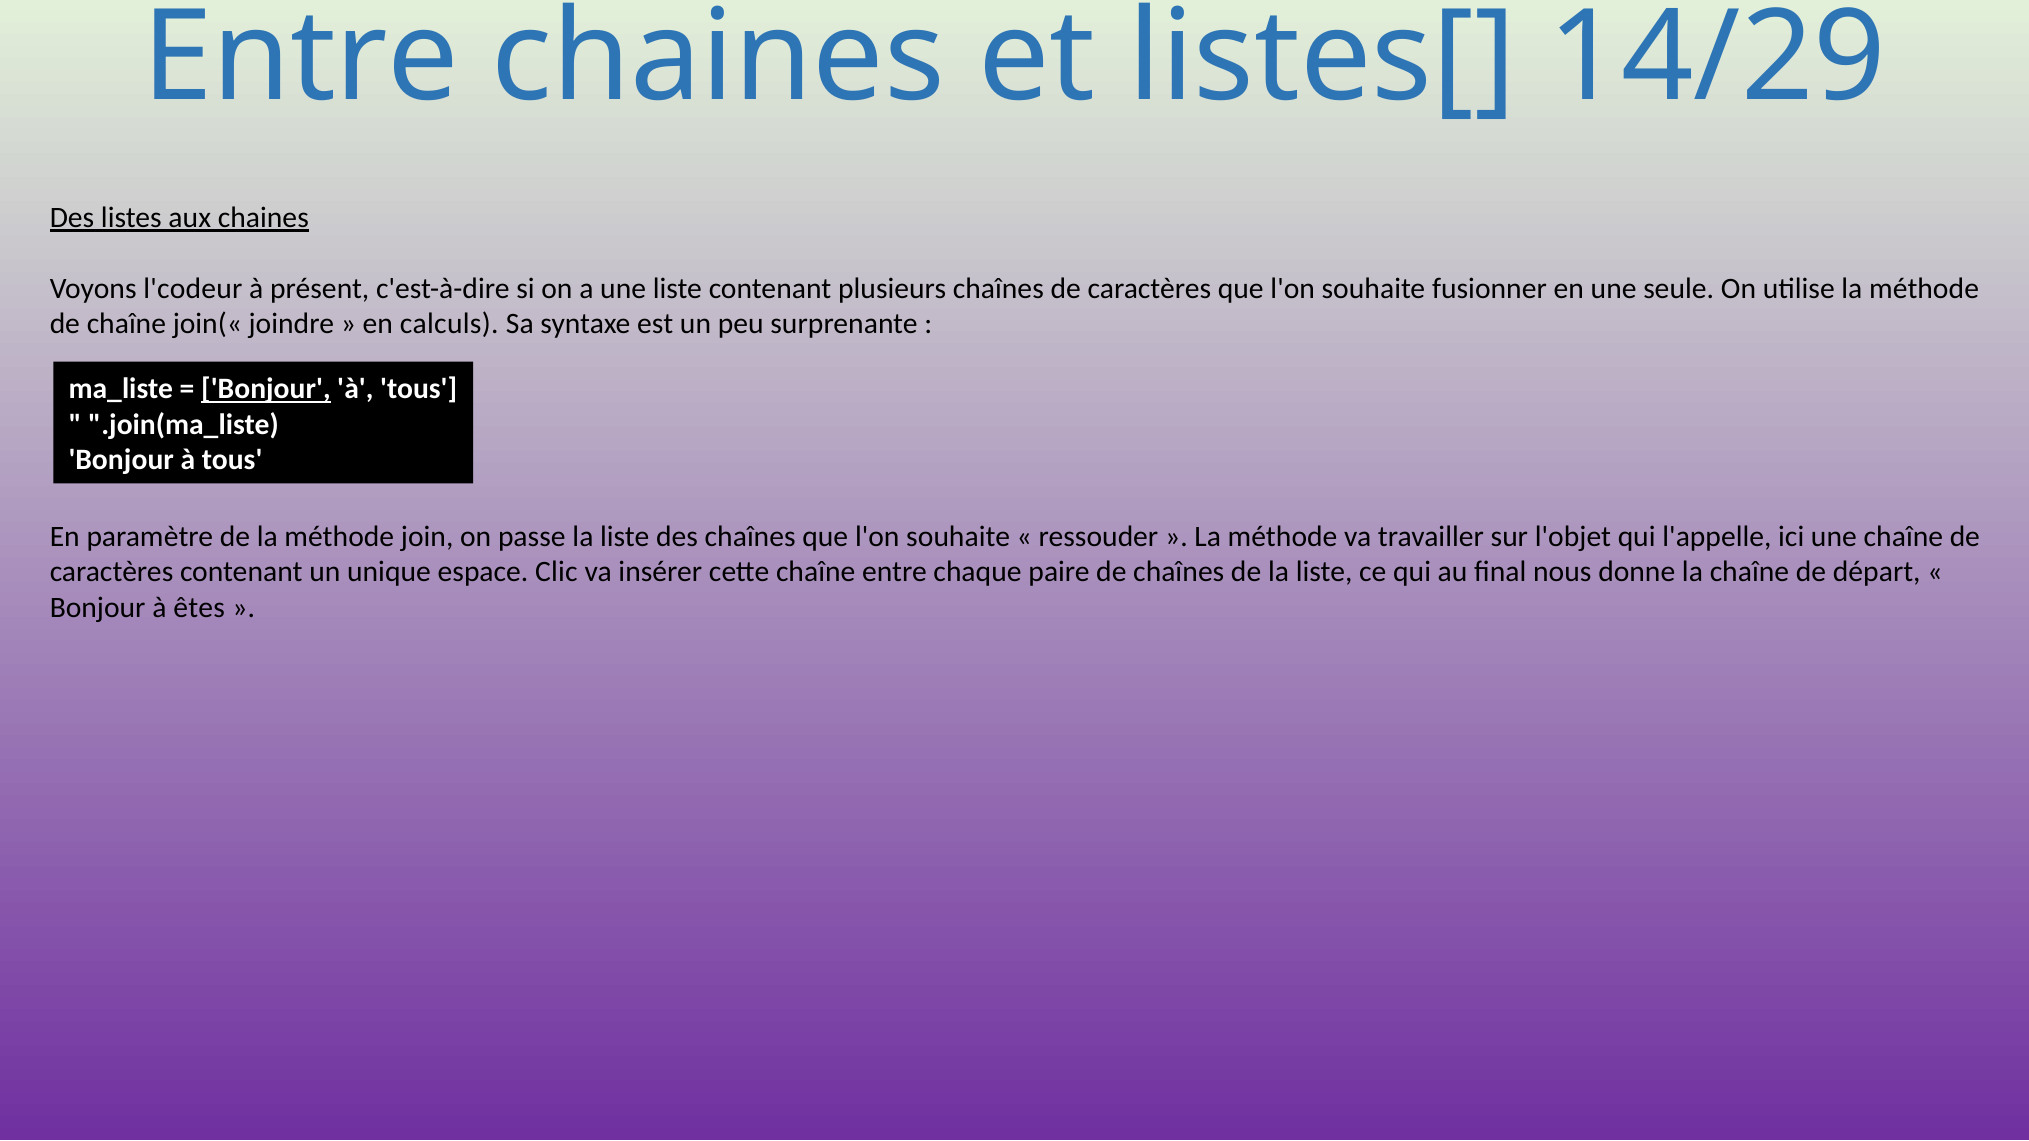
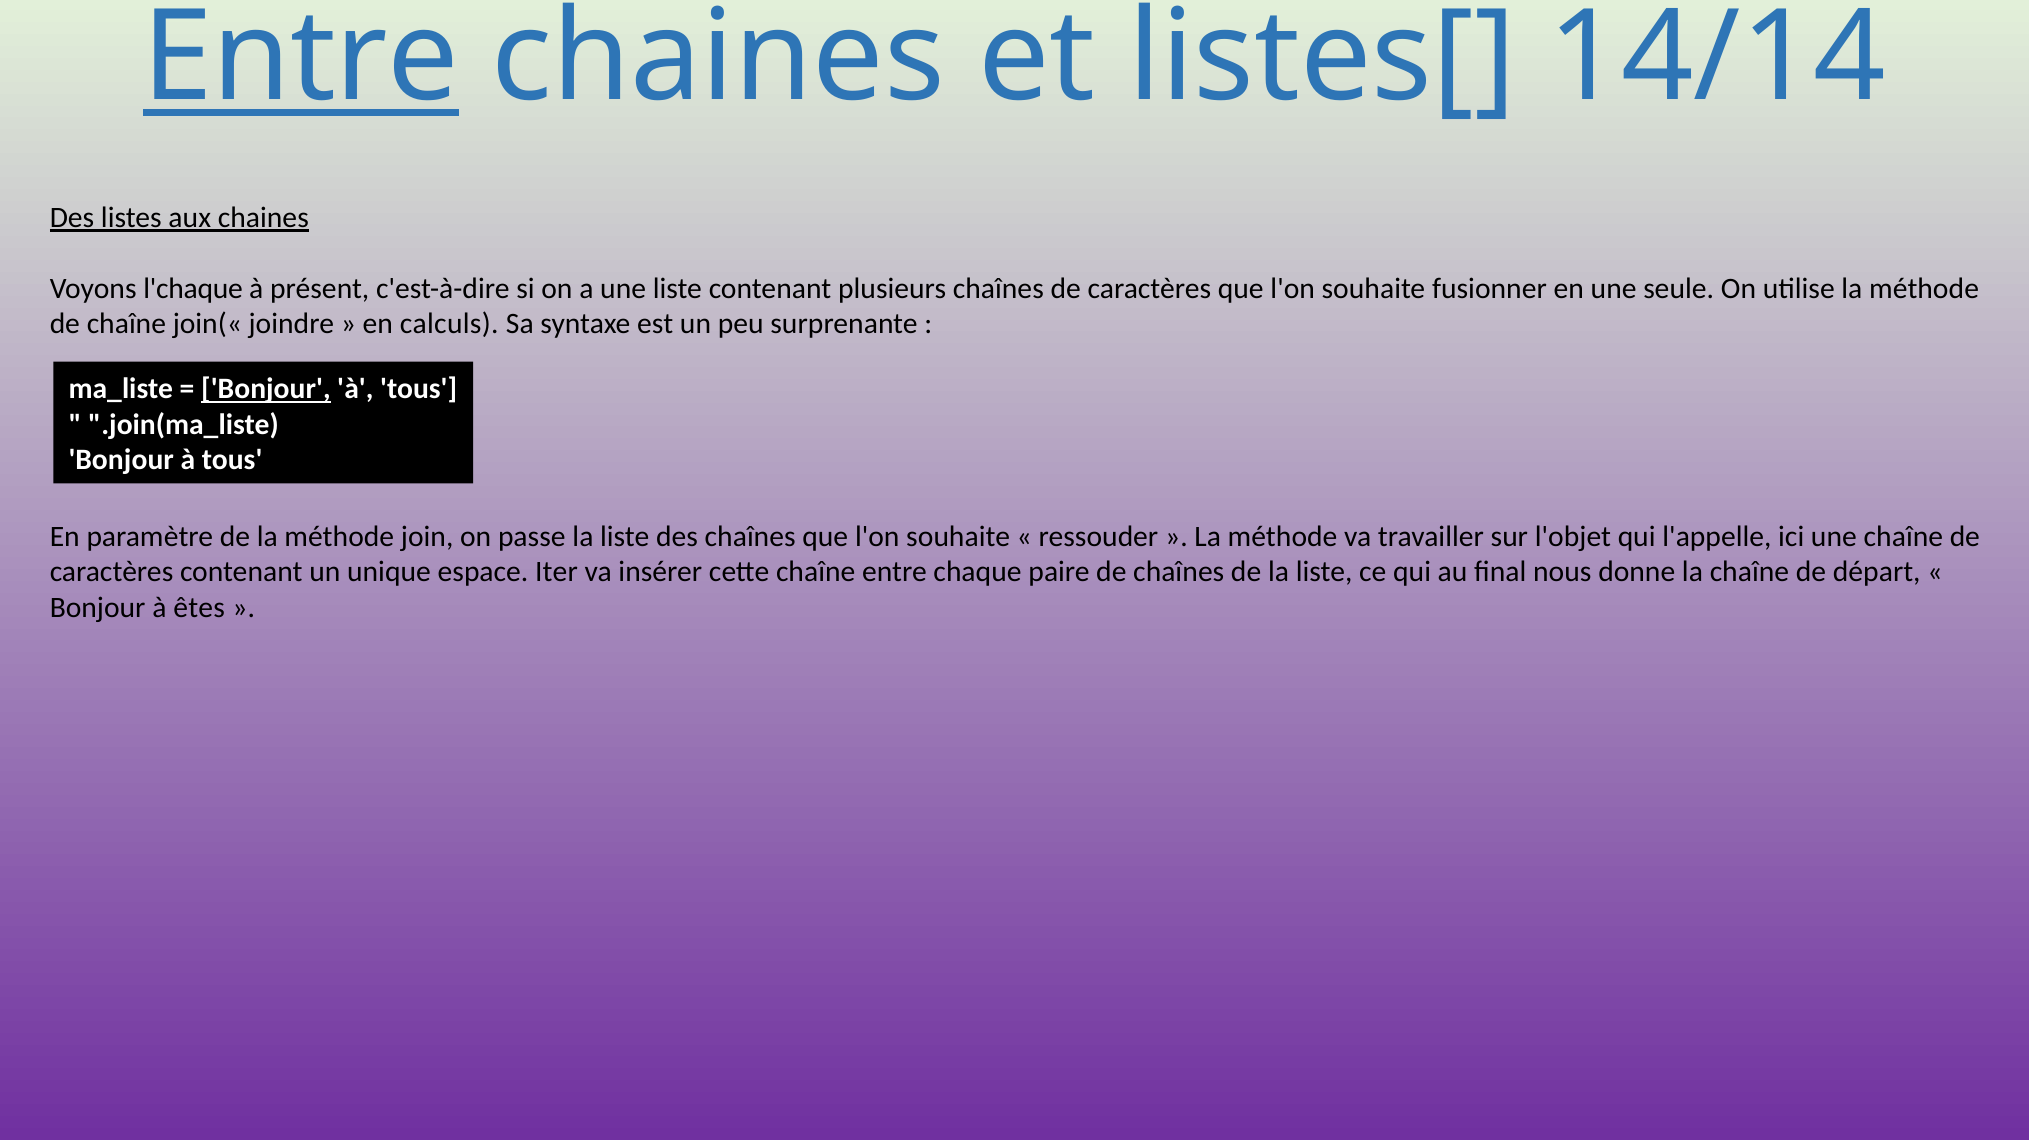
Entre at (301, 58) underline: none -> present
14/29: 14/29 -> 14/14
l'codeur: l'codeur -> l'chaque
Clic: Clic -> Iter
